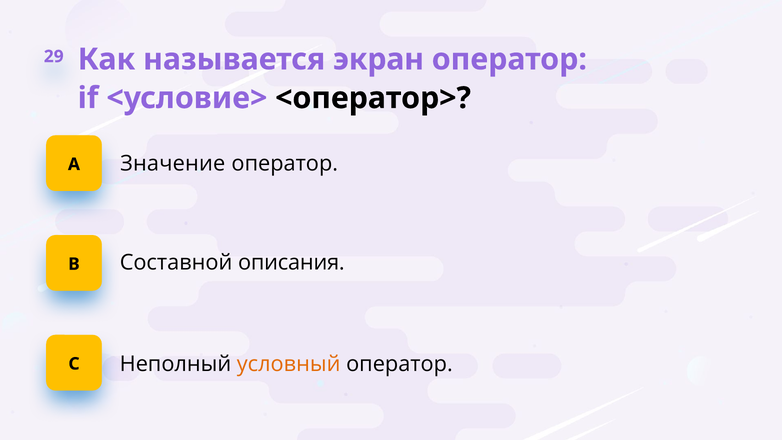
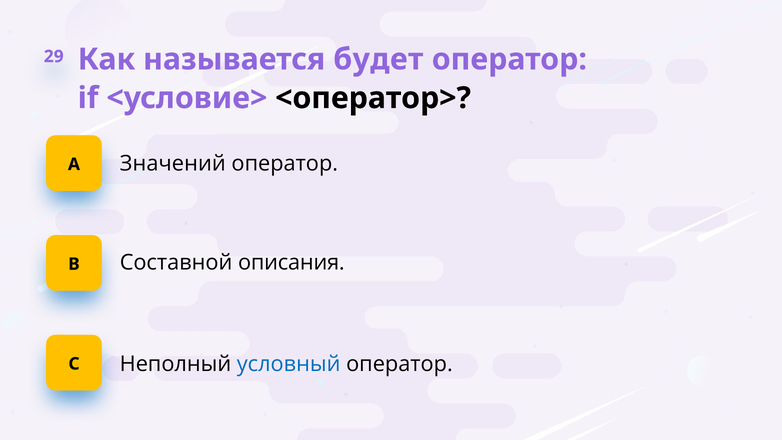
экран: экран -> будет
Значение: Значение -> Значений
условный colour: orange -> blue
